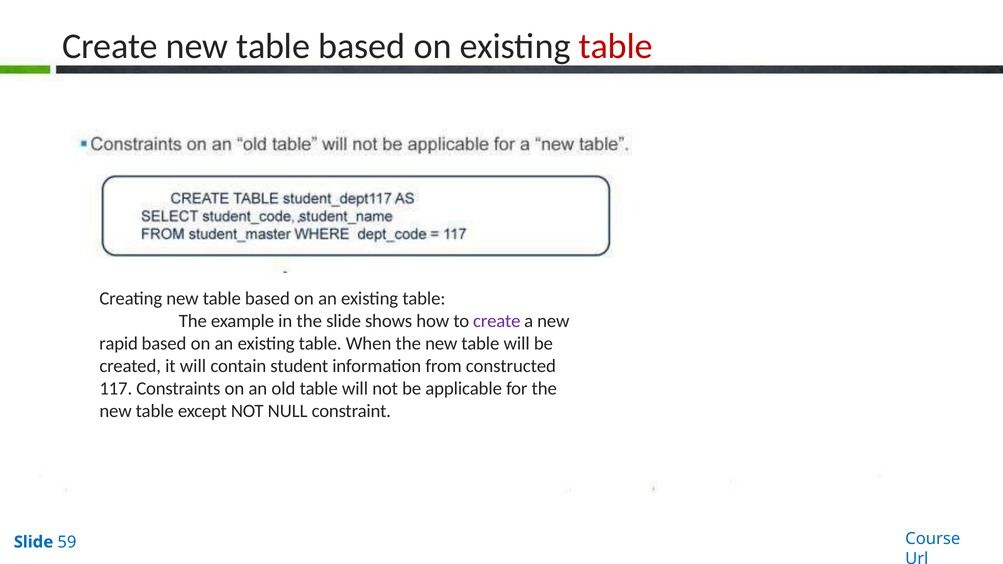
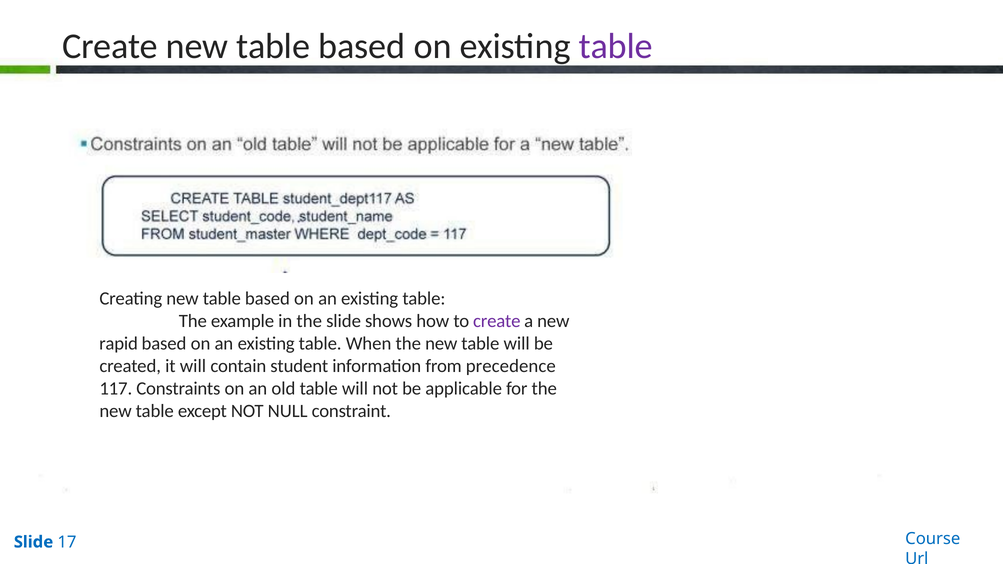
table at (616, 46) colour: red -> purple
constructed: constructed -> precedence
59: 59 -> 17
